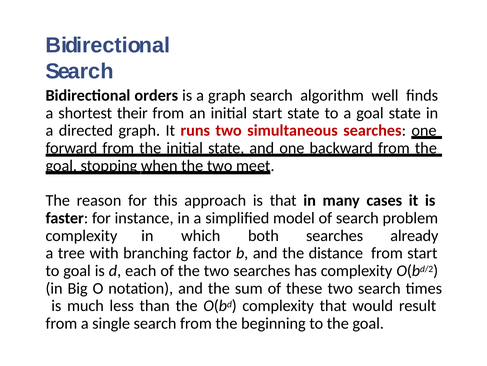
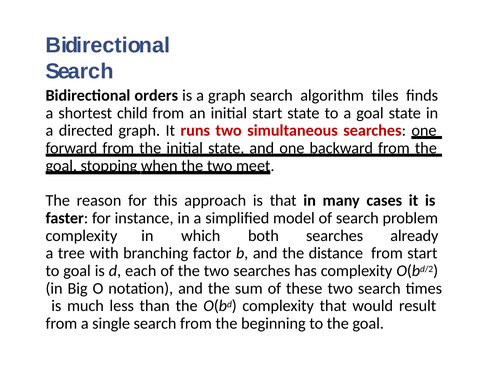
well: well -> tiles
their: their -> child
